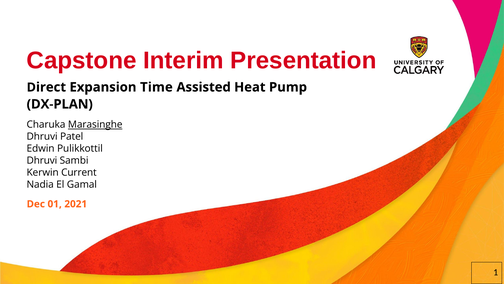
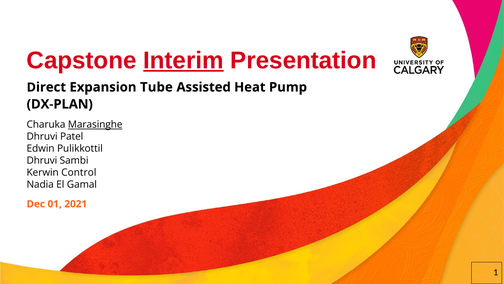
Interim underline: none -> present
Time: Time -> Tube
Current: Current -> Control
